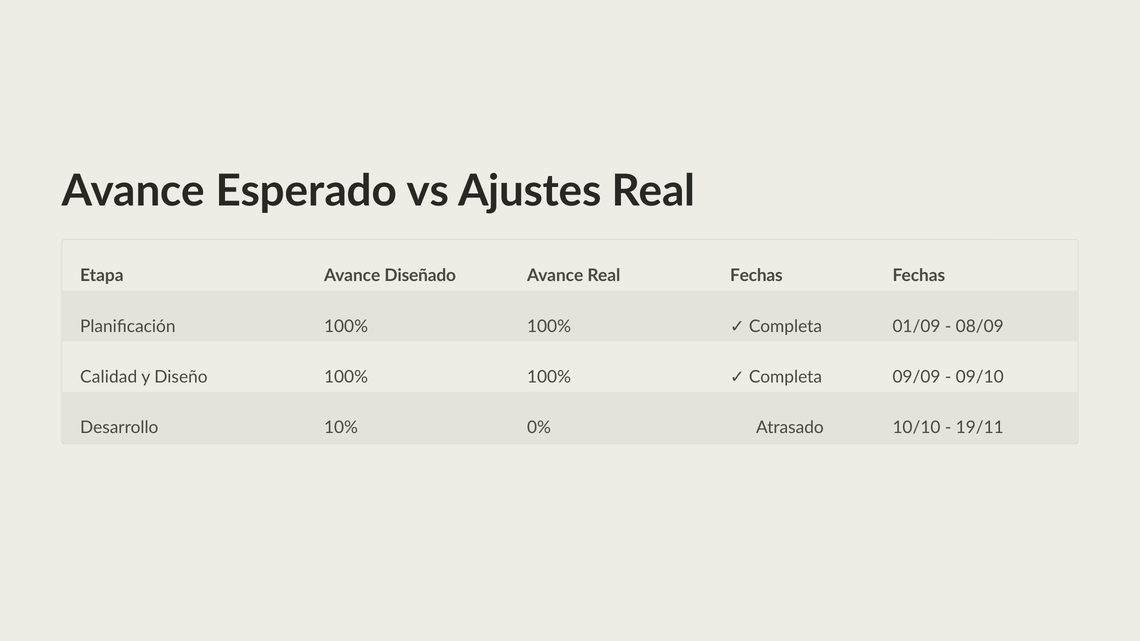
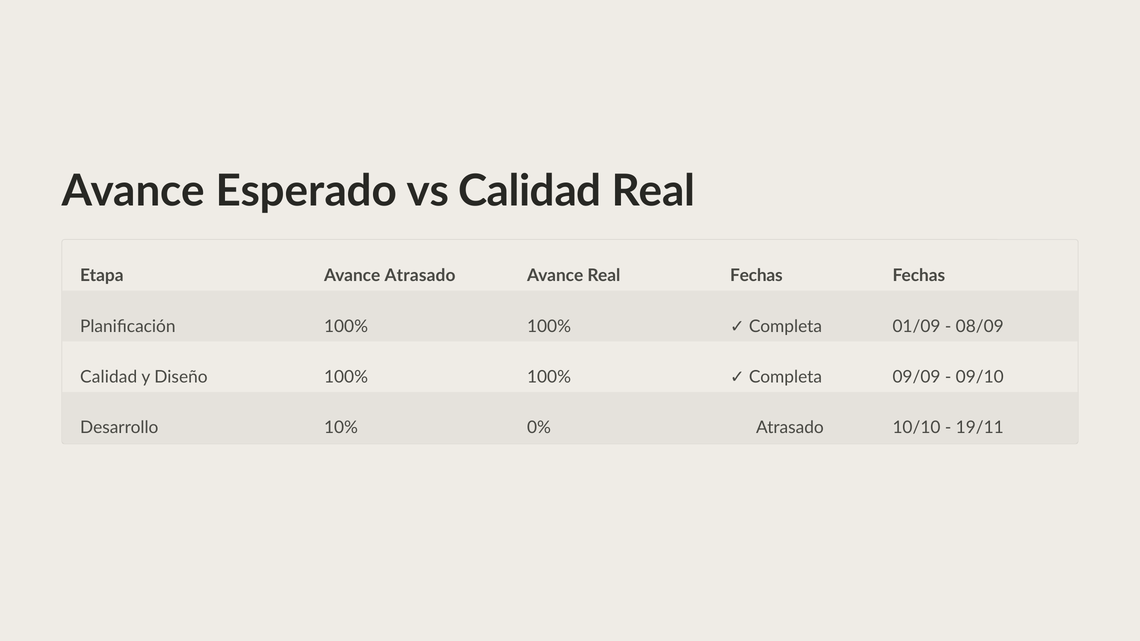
vs Ajustes: Ajustes -> Calidad
Avance Diseñado: Diseñado -> Atrasado
